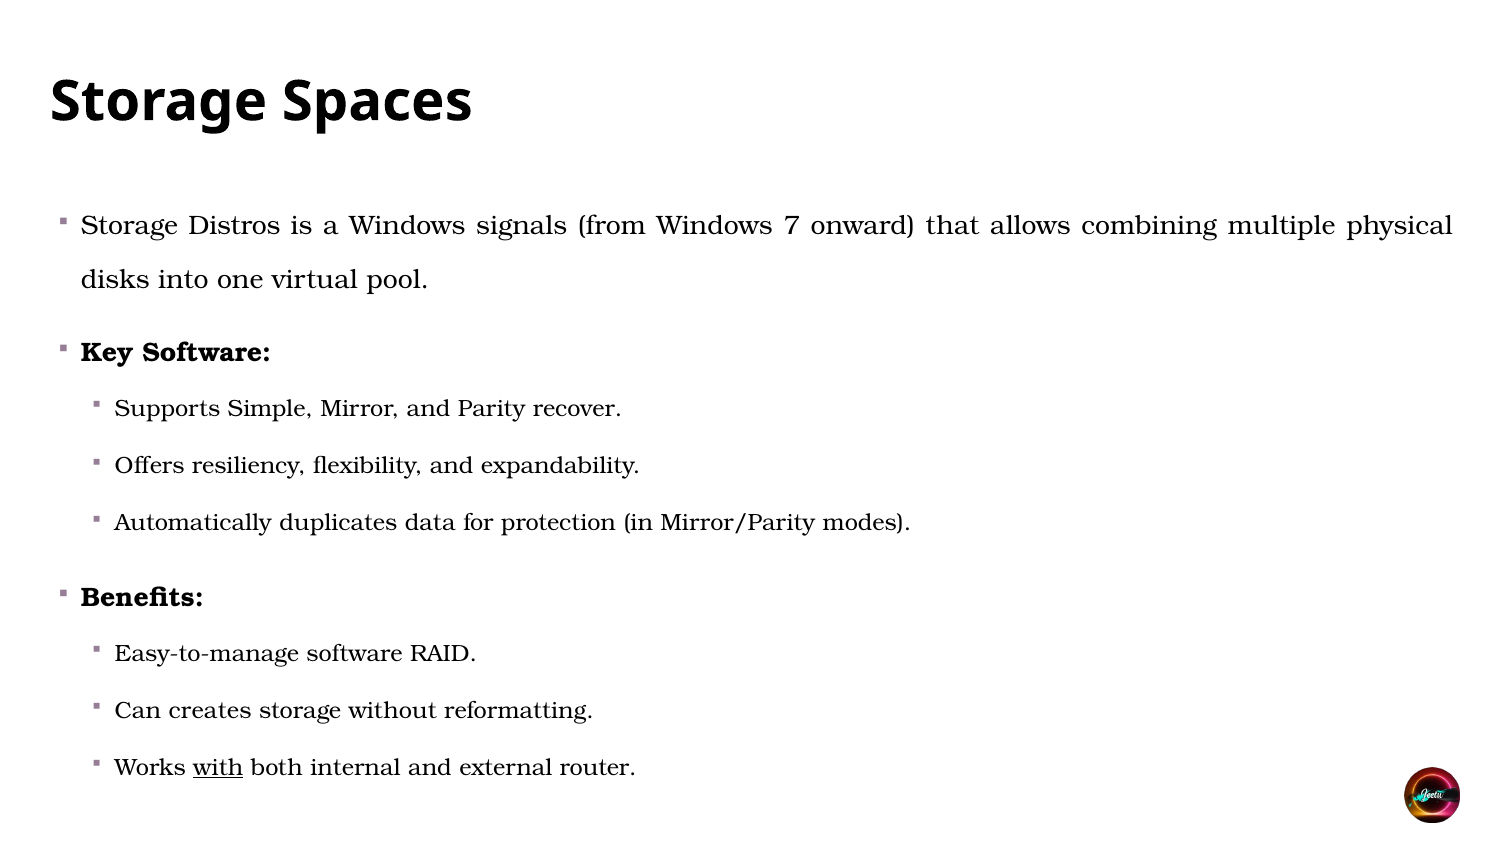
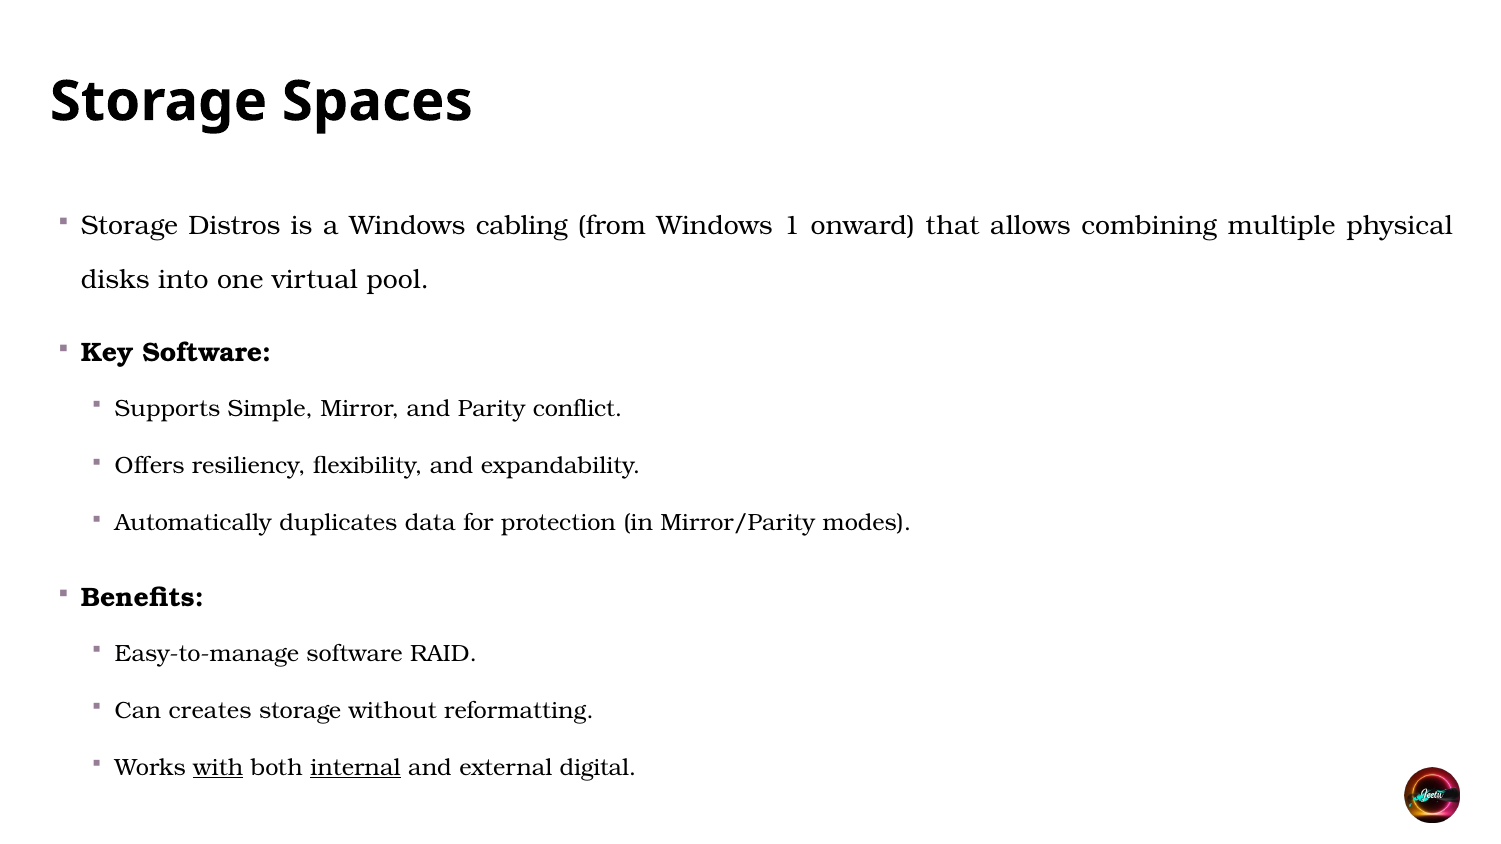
signals: signals -> cabling
7: 7 -> 1
recover: recover -> conflict
internal underline: none -> present
router: router -> digital
